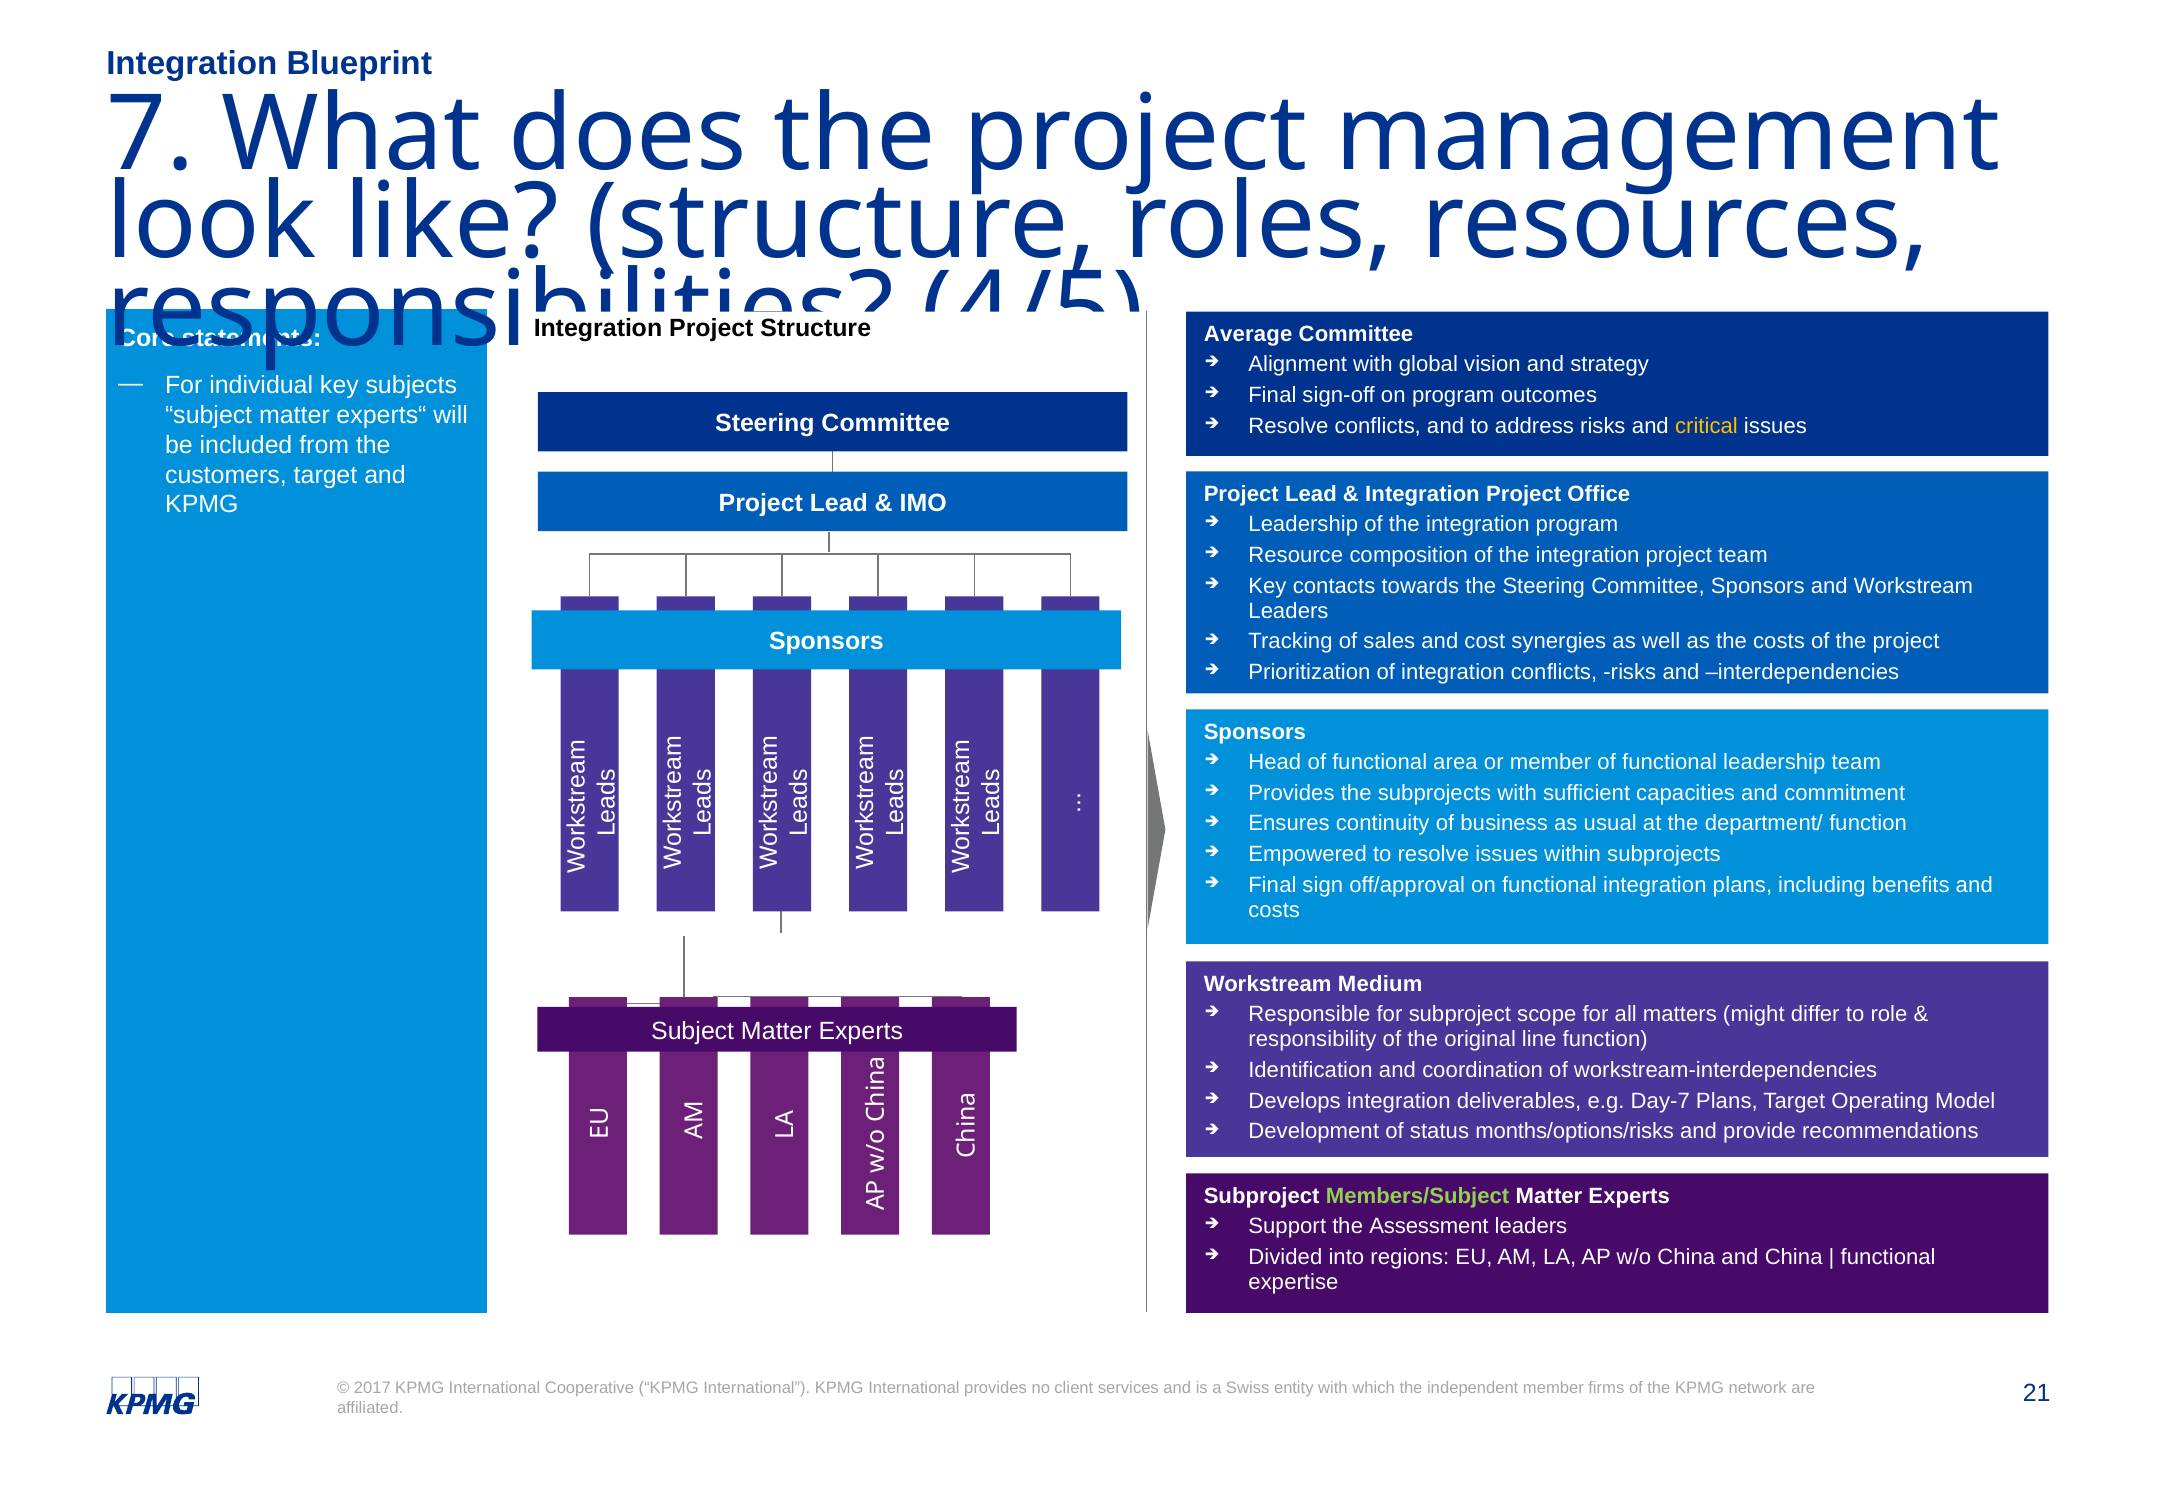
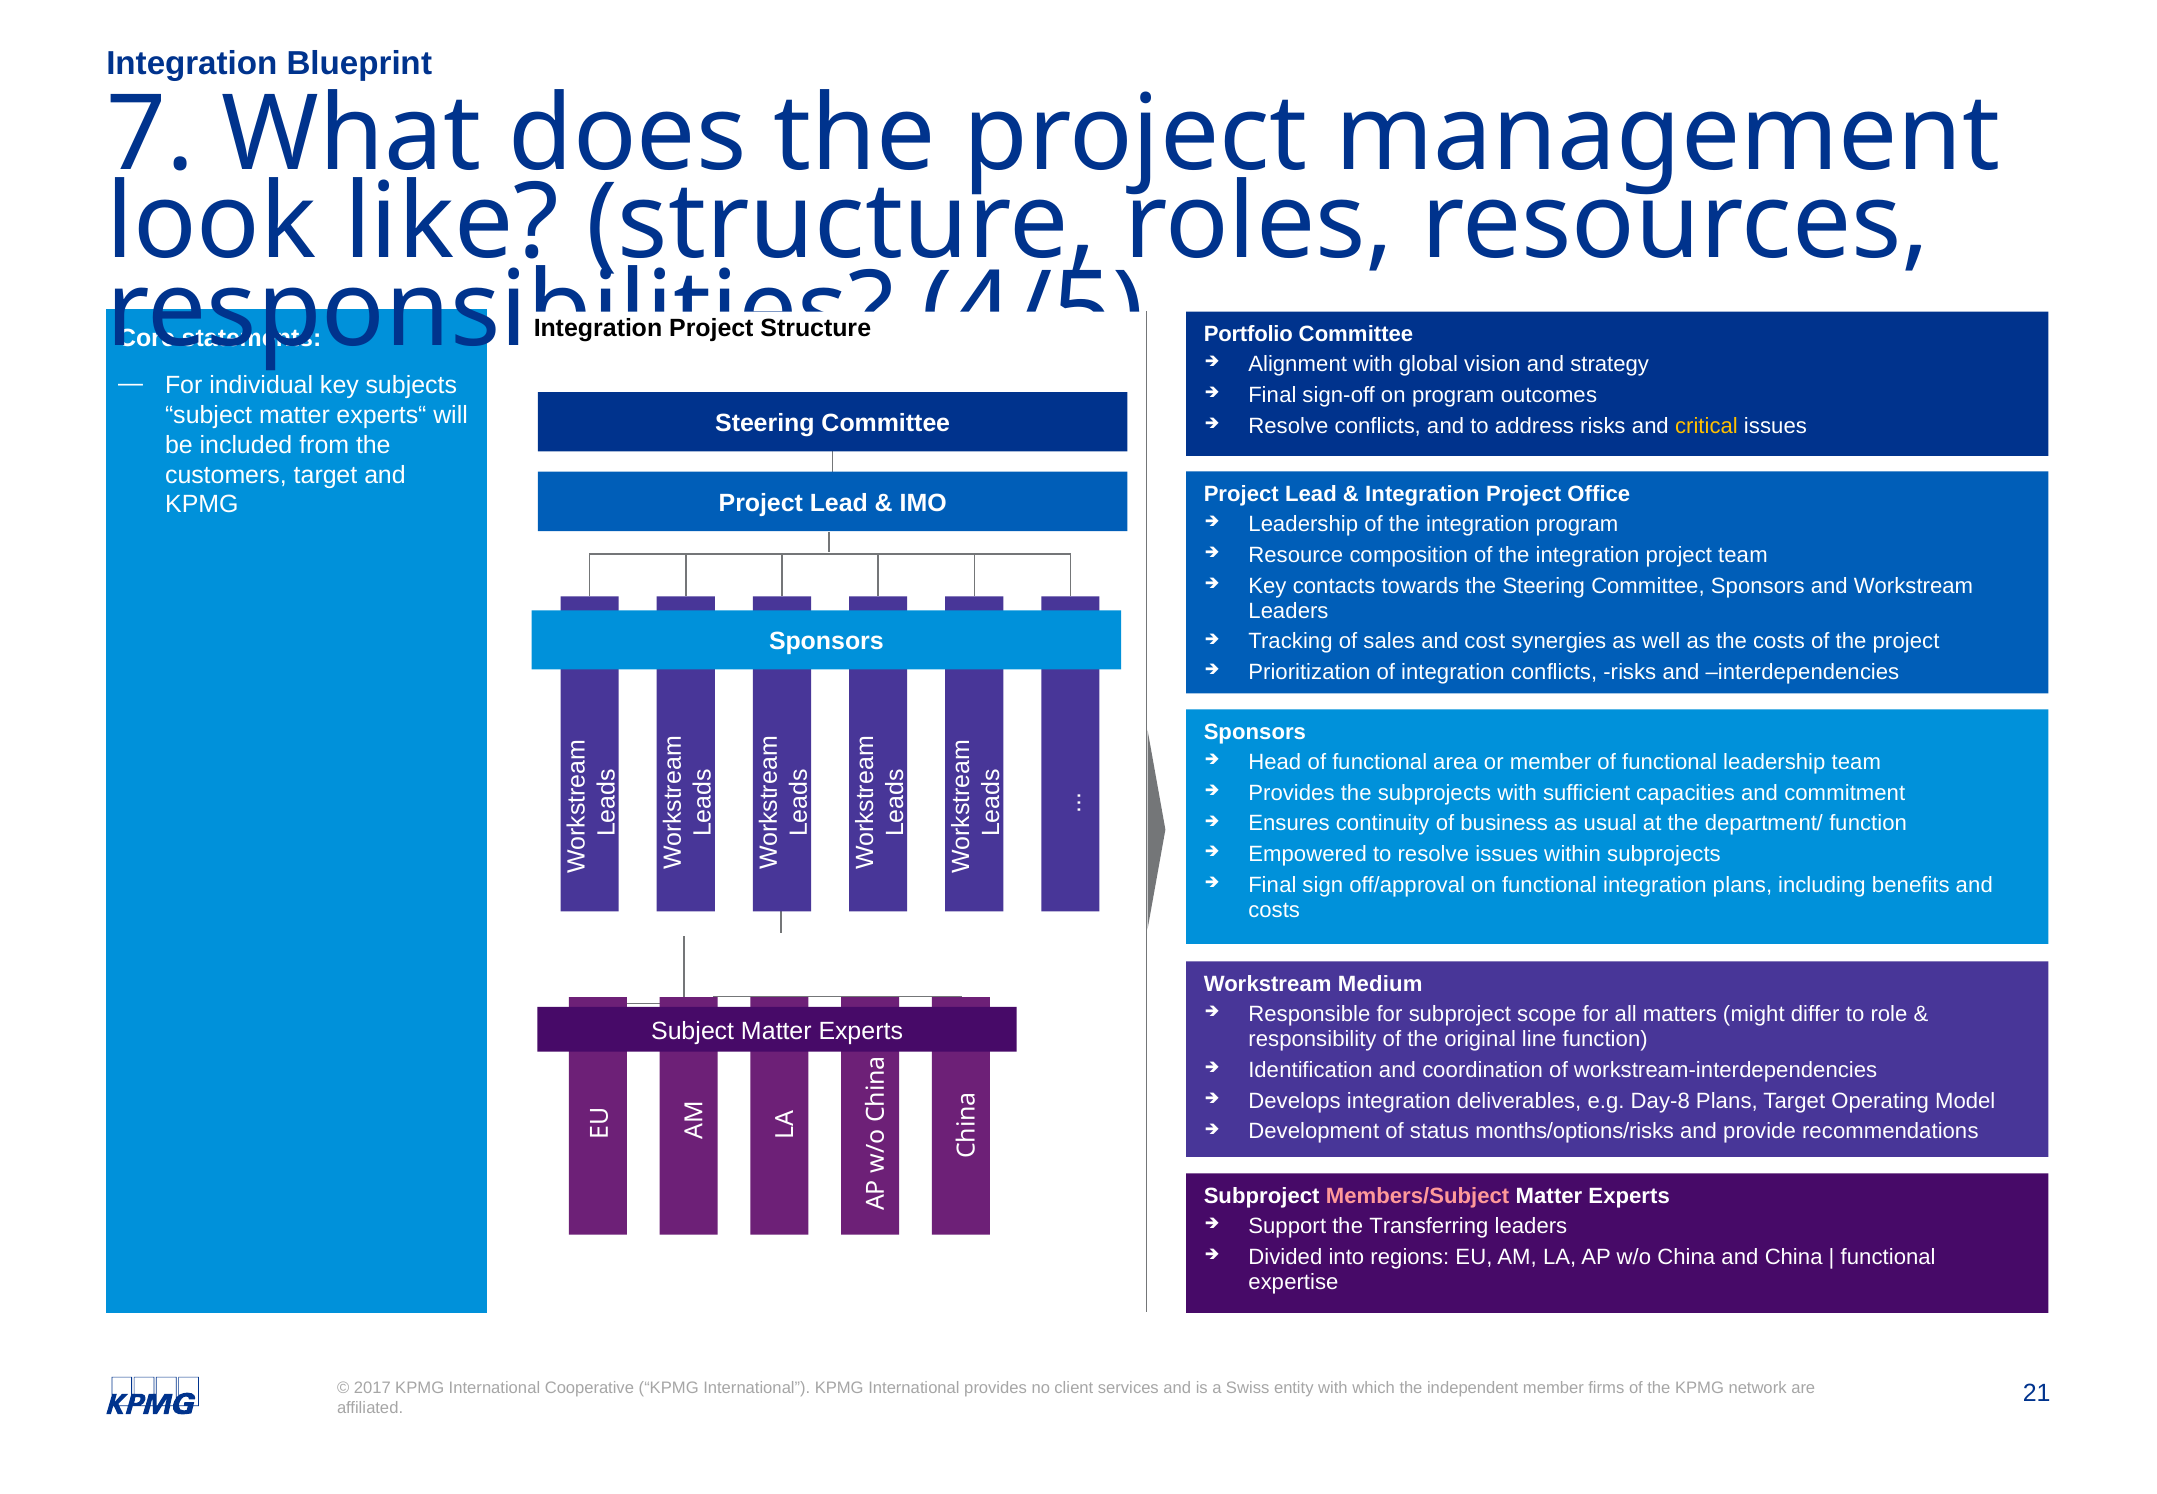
Average: Average -> Portfolio
Day-7: Day-7 -> Day-8
Members/Subject colour: light green -> pink
Assessment: Assessment -> Transferring
